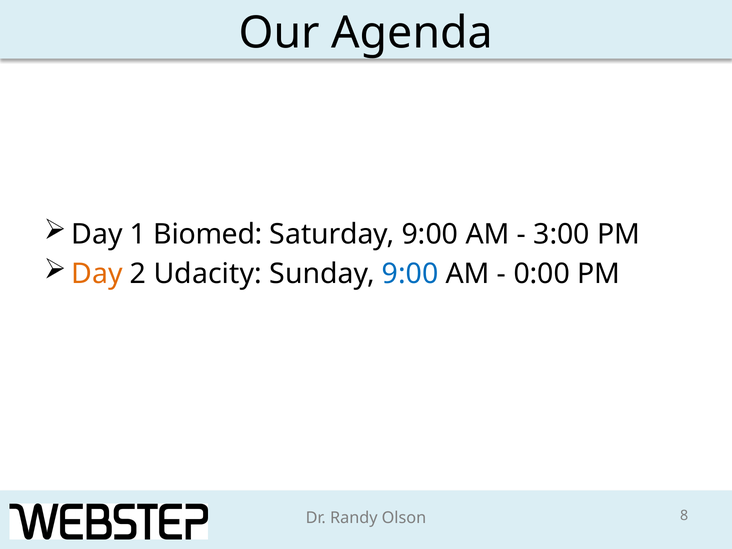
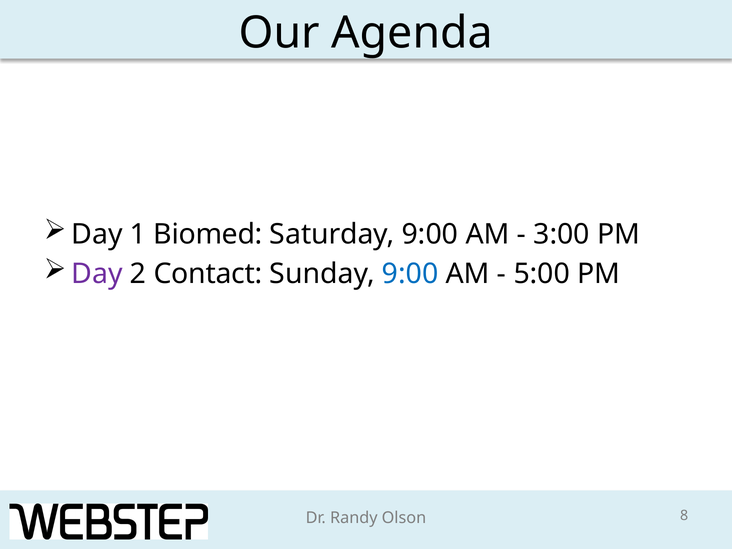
Day at (97, 274) colour: orange -> purple
Udacity: Udacity -> Contact
0:00: 0:00 -> 5:00
